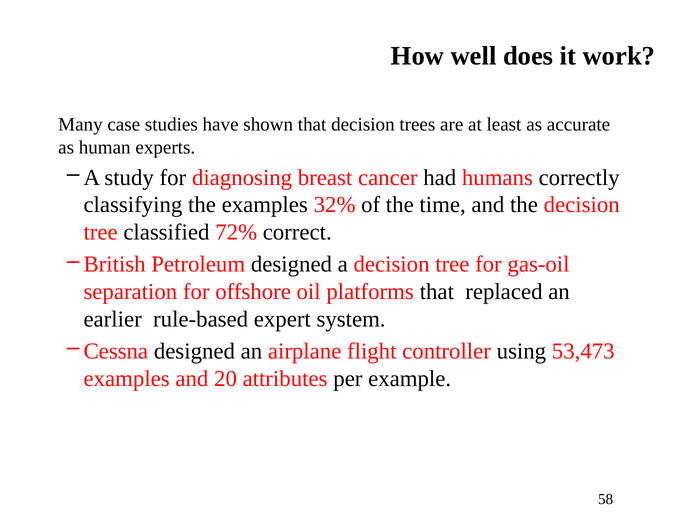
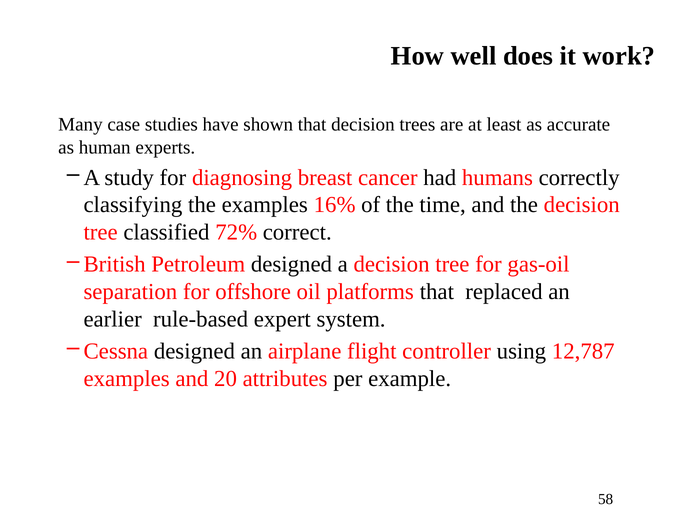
32%: 32% -> 16%
53,473: 53,473 -> 12,787
